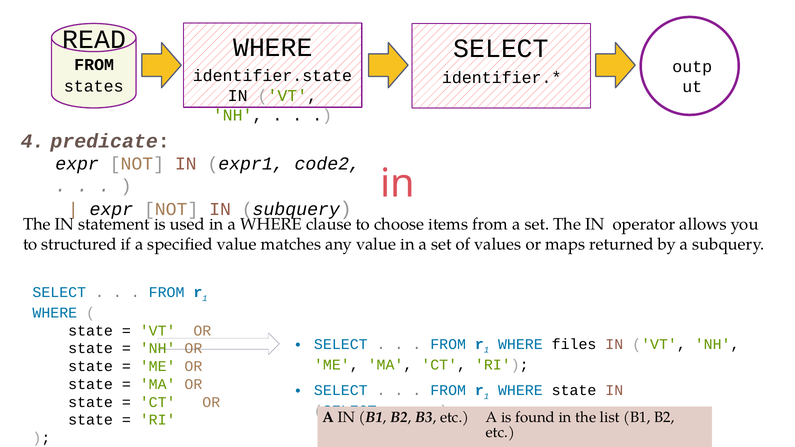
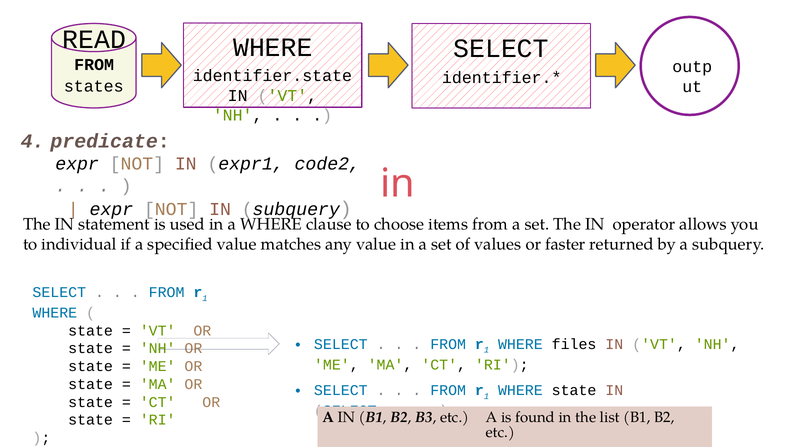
structured: structured -> individual
maps: maps -> faster
